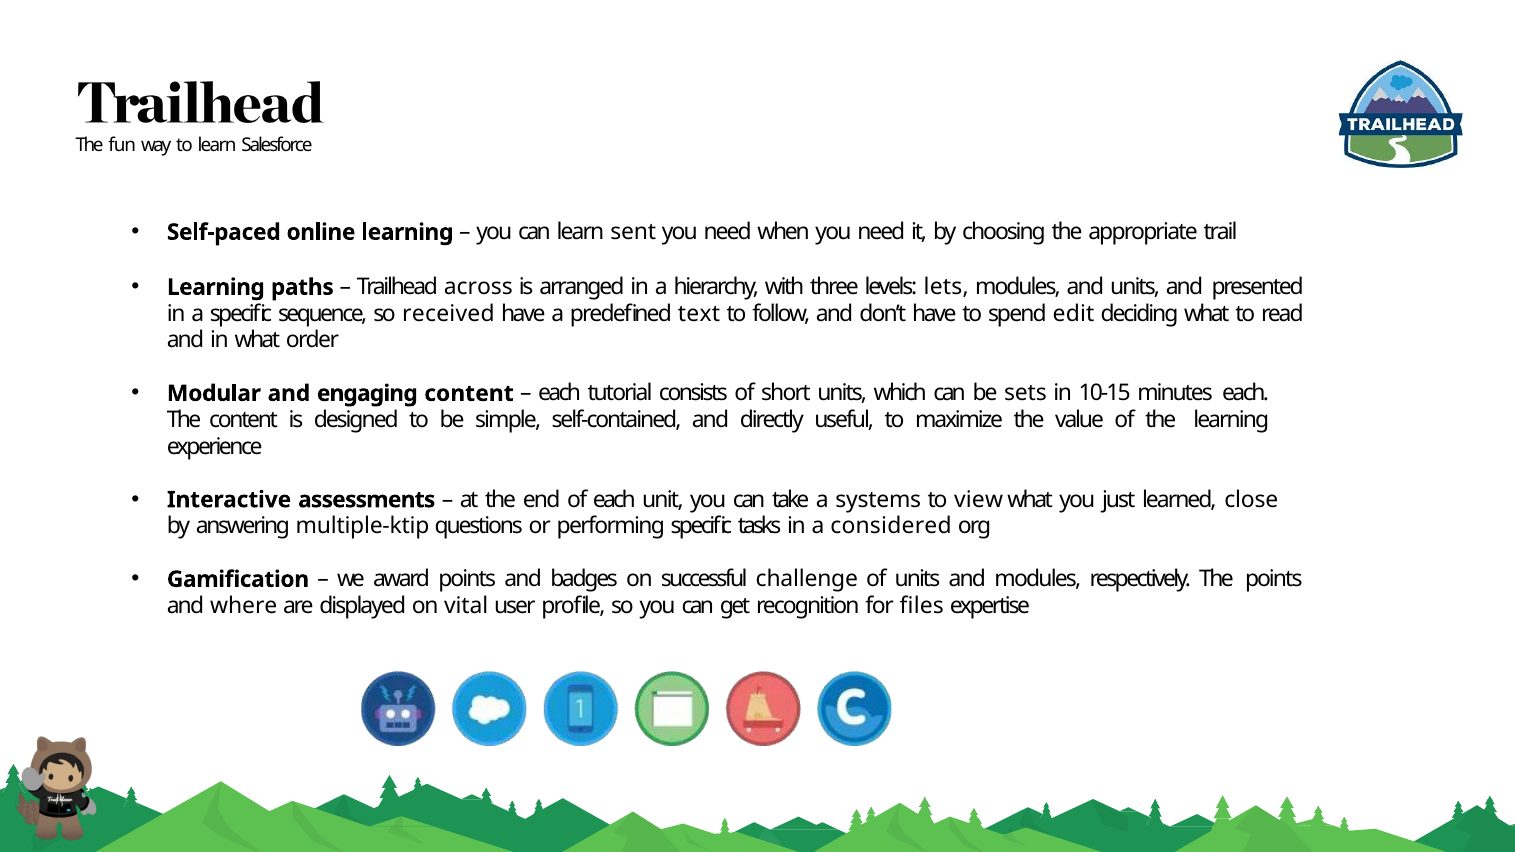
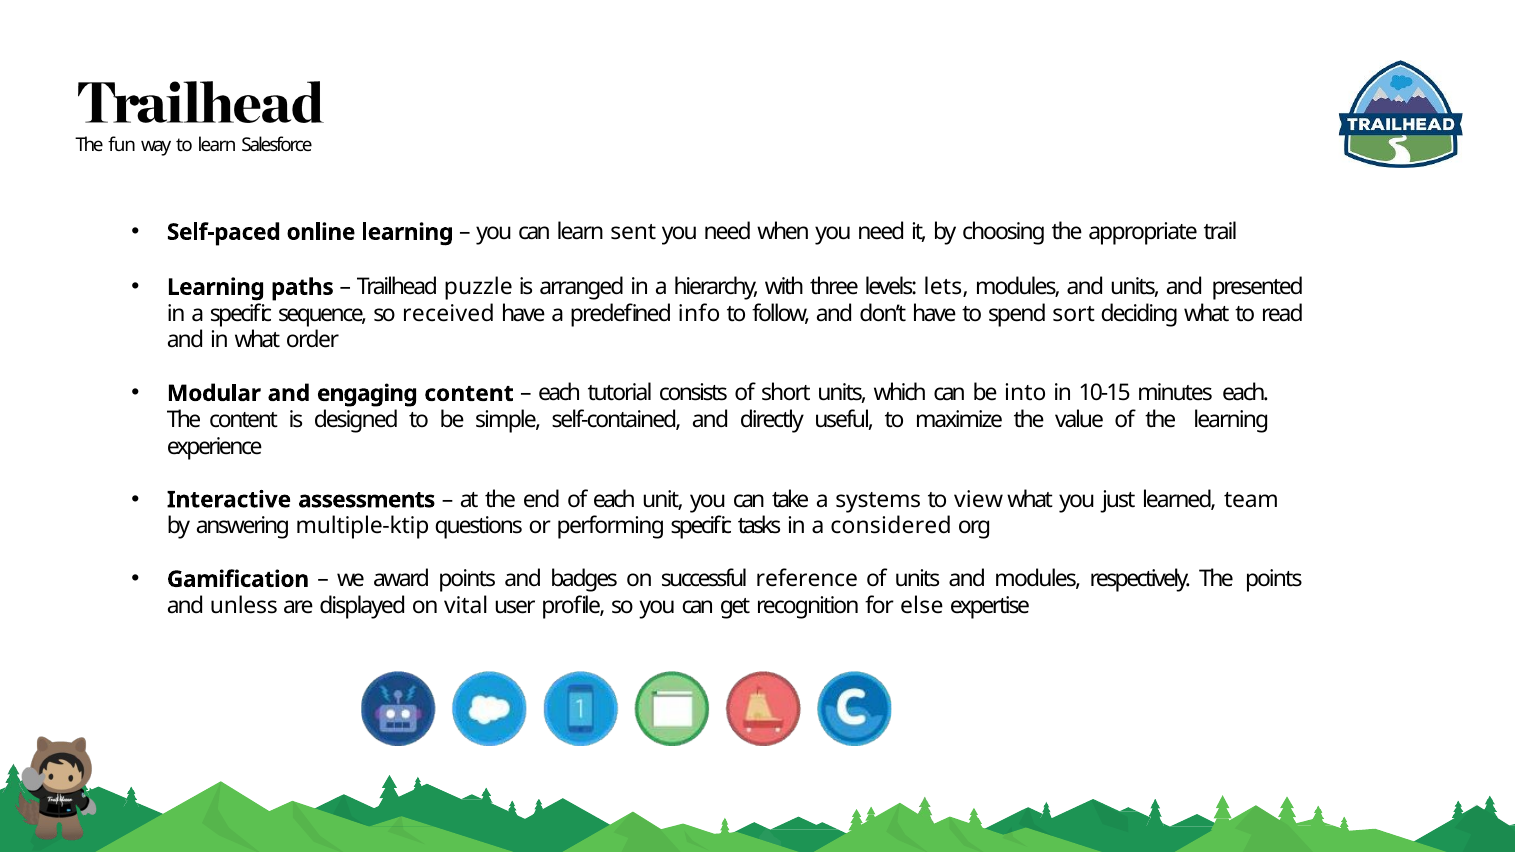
across: across -> puzzle
text: text -> info
edit: edit -> sort
sets: sets -> into
close: close -> team
challenge: challenge -> reference
where: where -> unless
files: files -> else
